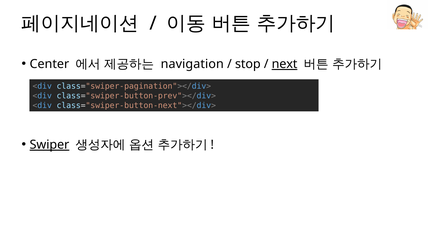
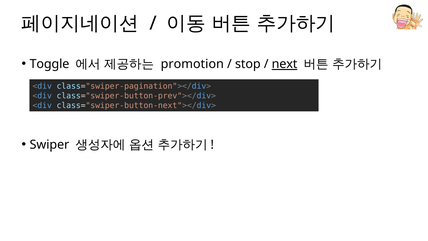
Center: Center -> Toggle
navigation: navigation -> promotion
Swiper underline: present -> none
